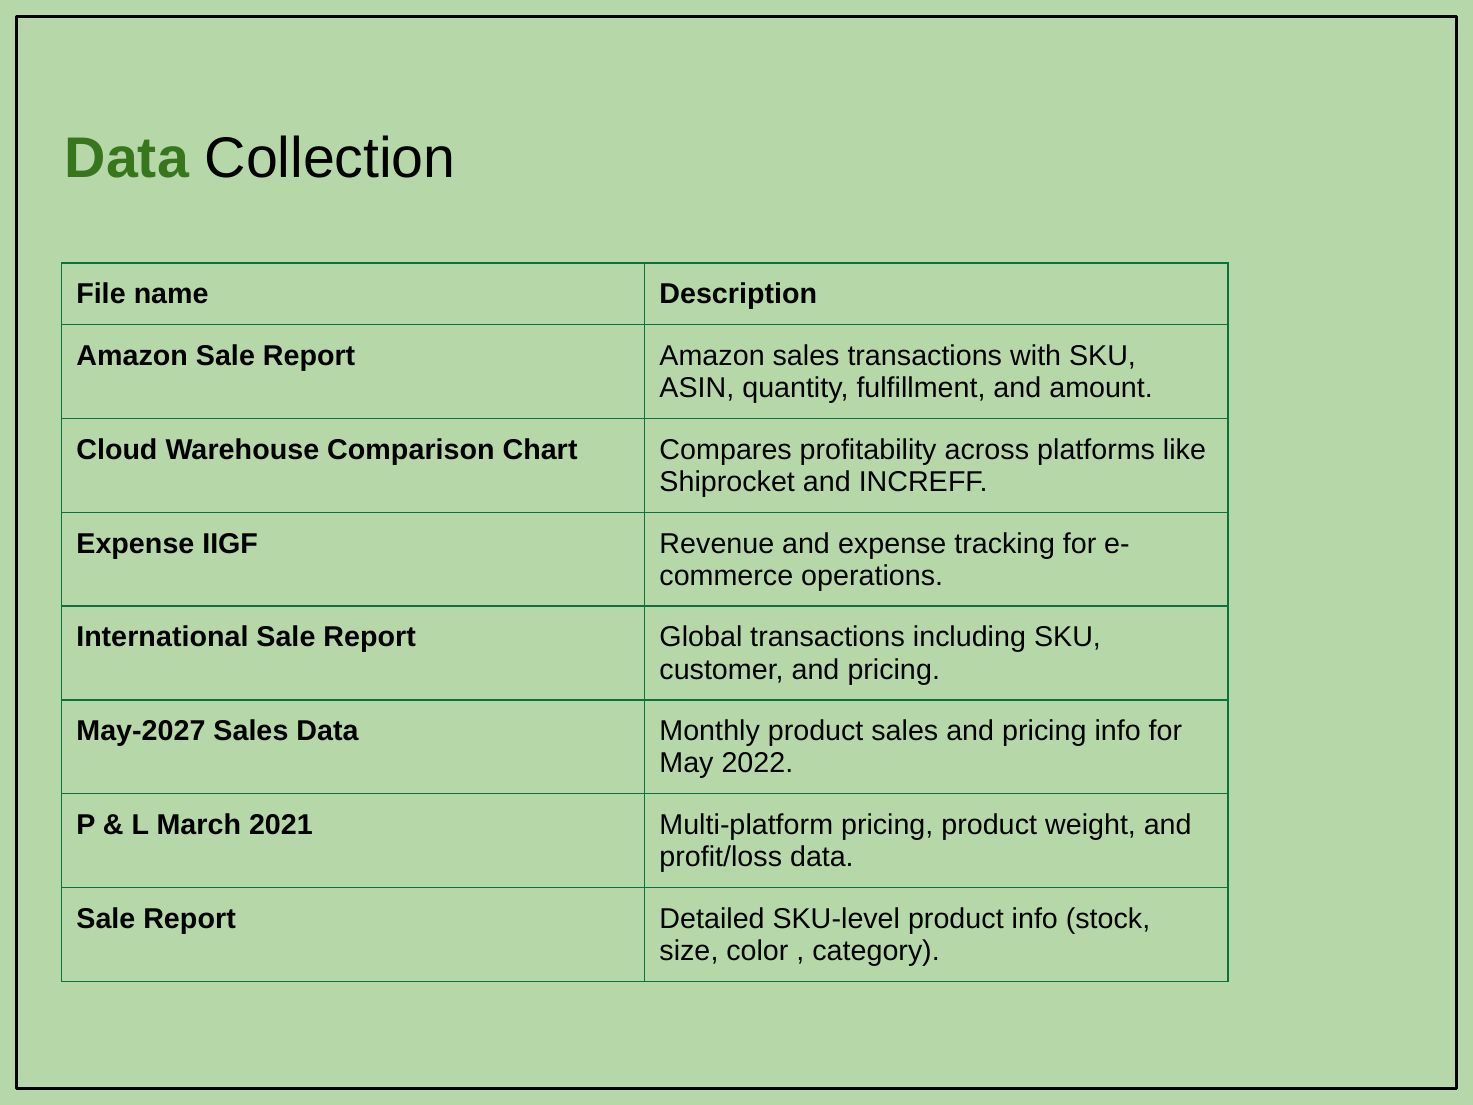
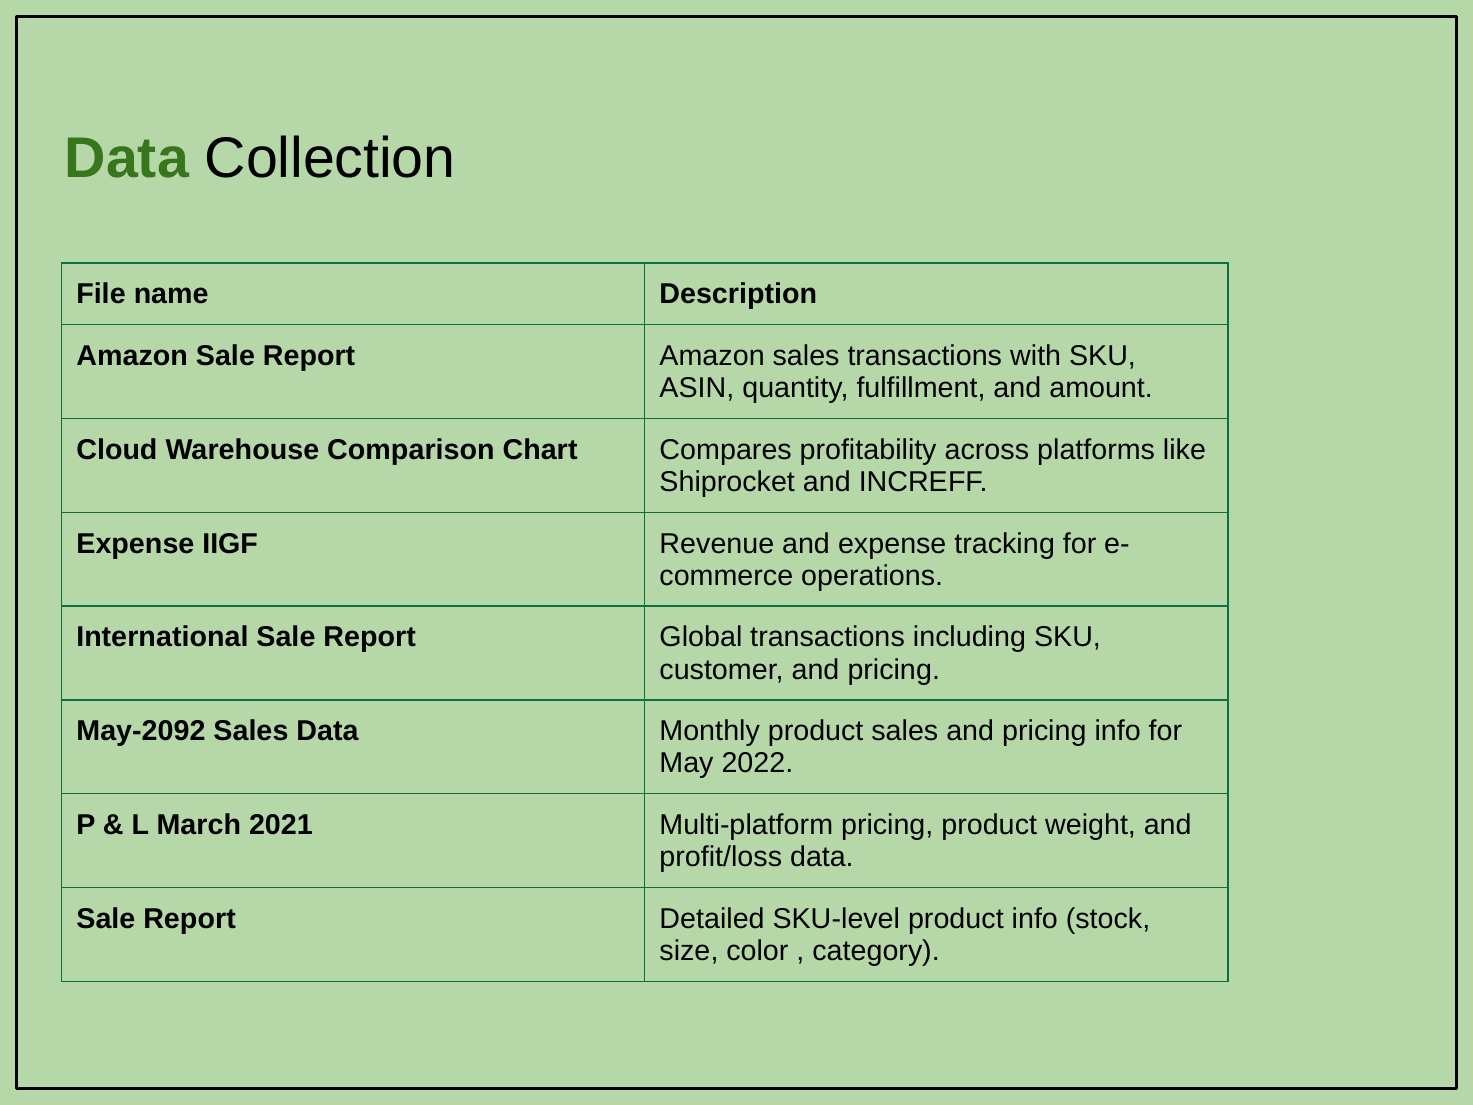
May-2027: May-2027 -> May-2092
